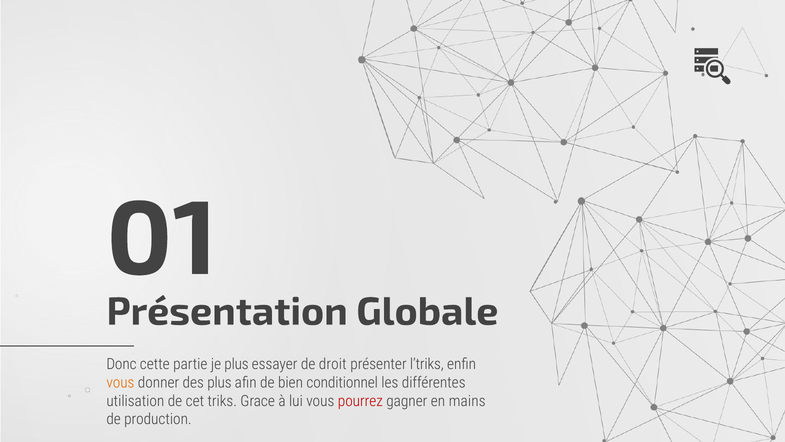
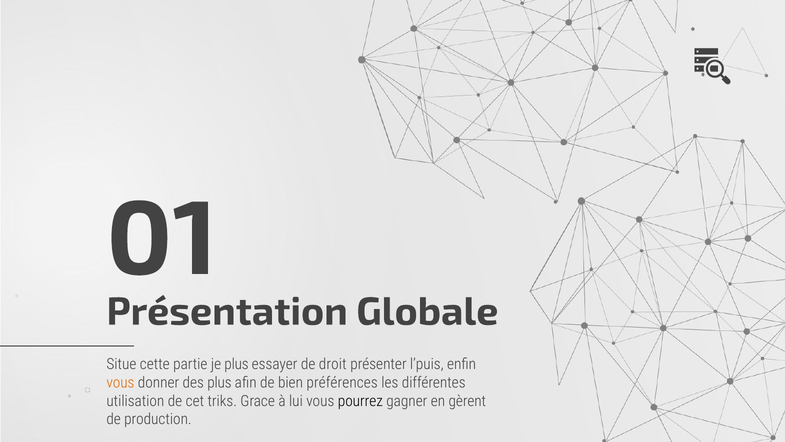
Donc: Donc -> Situe
l’triks: l’triks -> l’puis
conditionnel: conditionnel -> préférences
pourrez colour: red -> black
mains: mains -> gèrent
